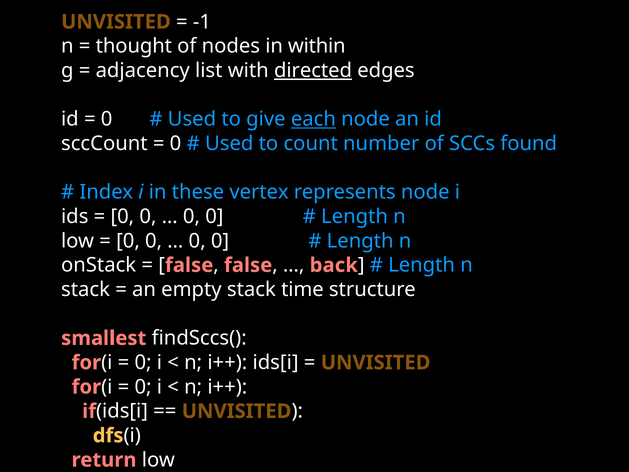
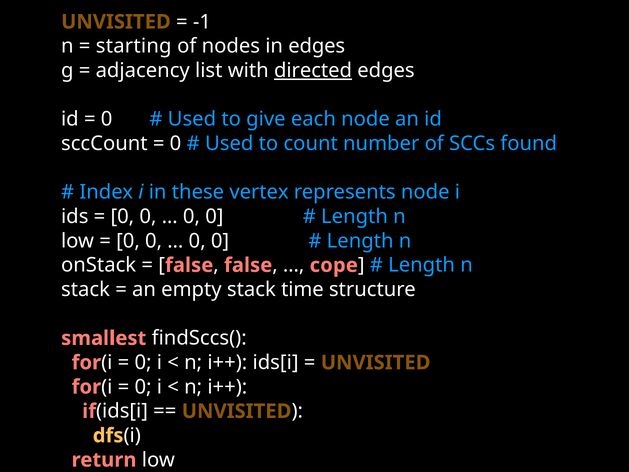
thought: thought -> starting
in within: within -> edges
each underline: present -> none
back: back -> cope
